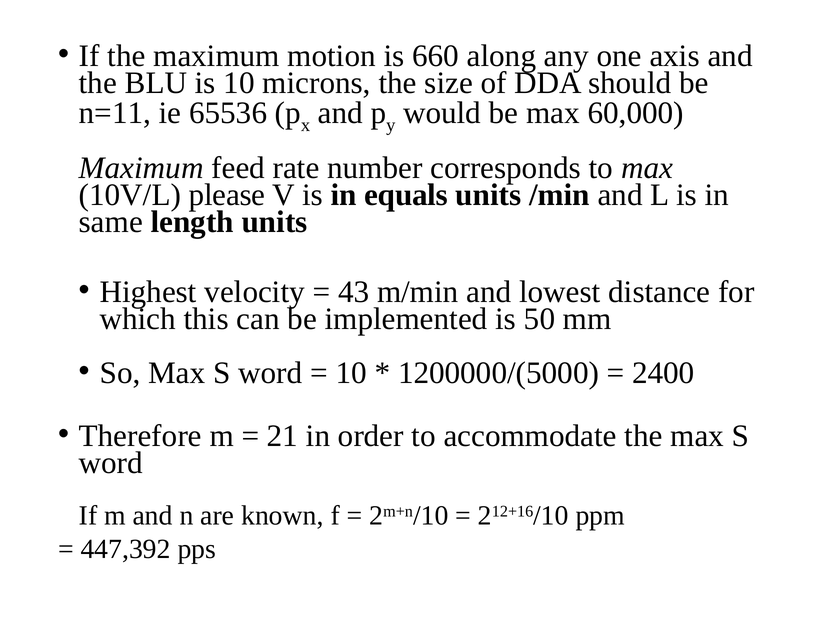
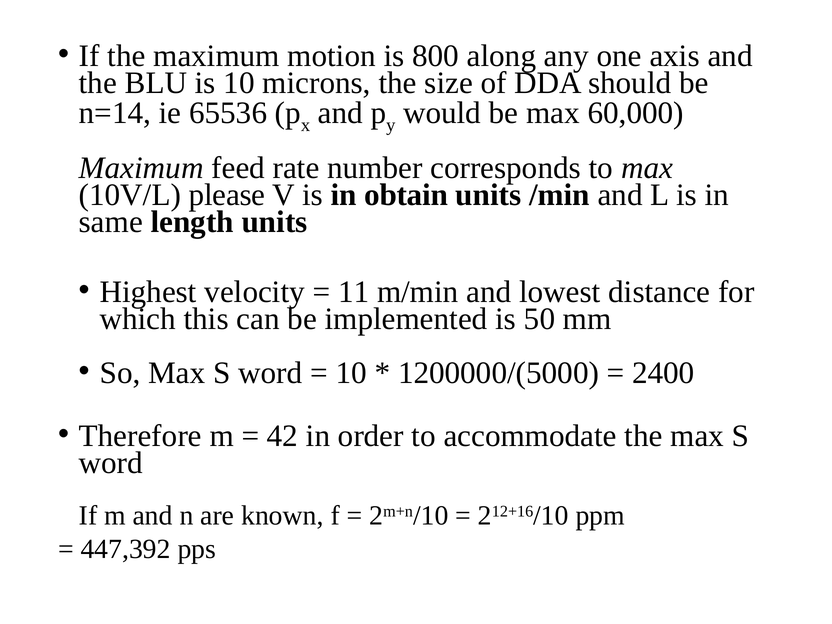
660: 660 -> 800
n=11: n=11 -> n=14
equals: equals -> obtain
43: 43 -> 11
21: 21 -> 42
